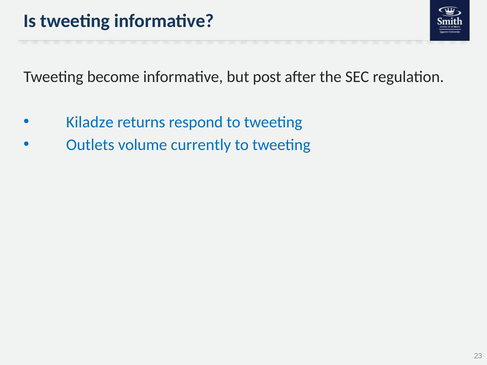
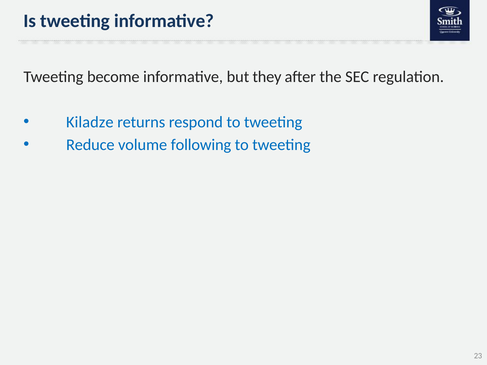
post: post -> they
Outlets: Outlets -> Reduce
currently: currently -> following
